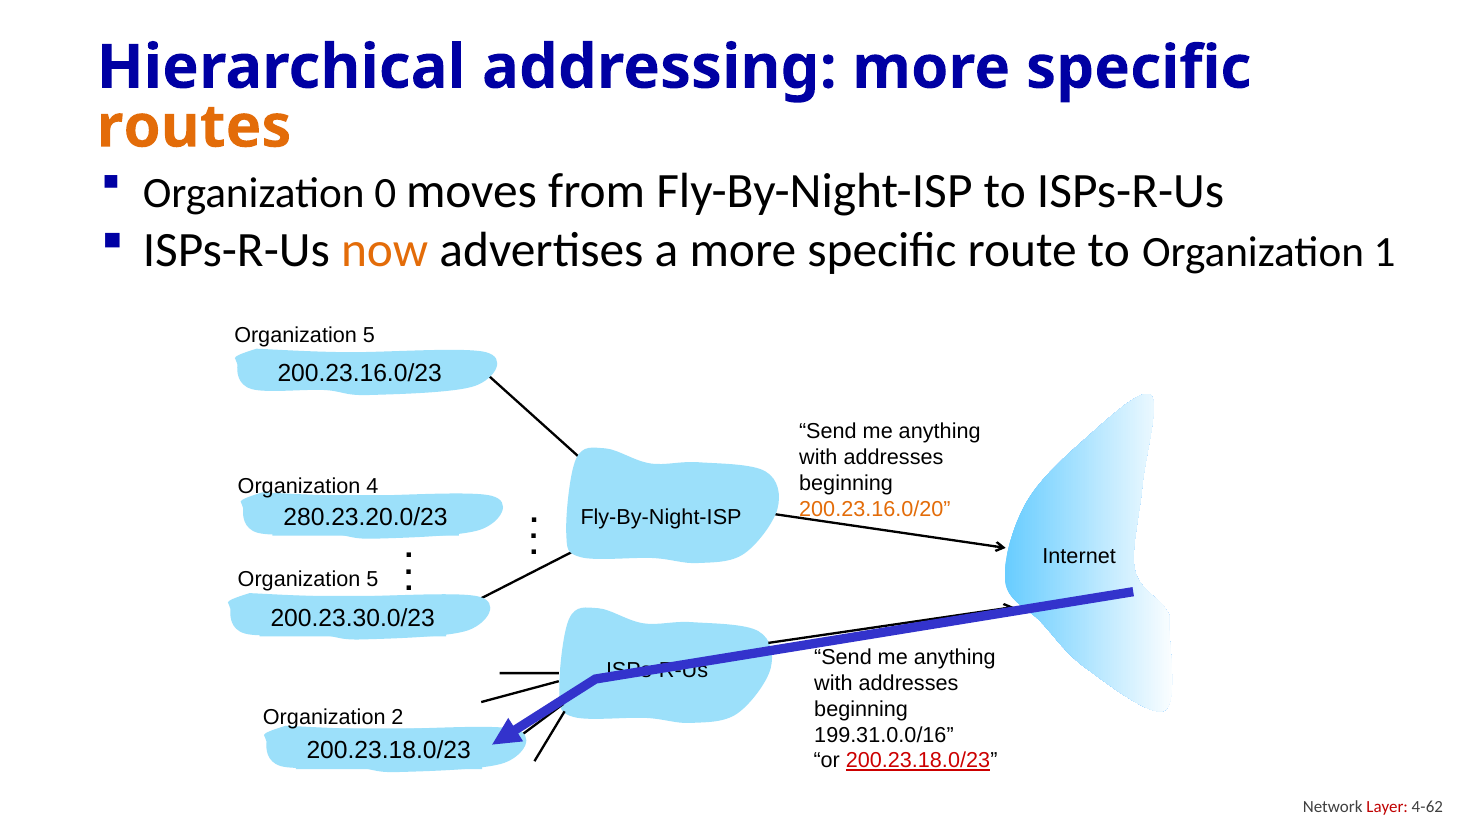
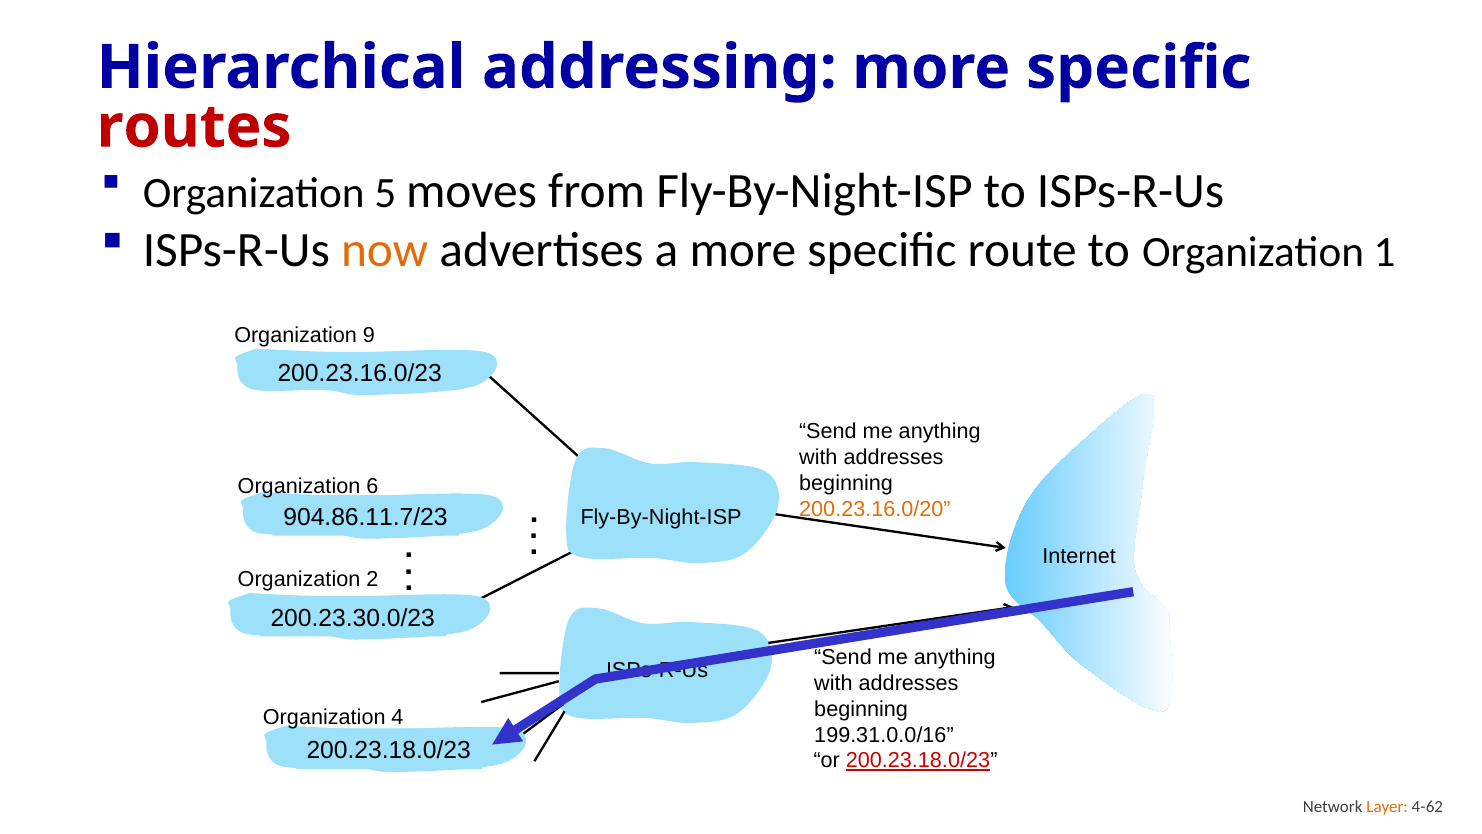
routes colour: orange -> red
0: 0 -> 5
5 at (369, 335): 5 -> 9
4: 4 -> 6
280.23.20.0/23: 280.23.20.0/23 -> 904.86.11.7/23
5 at (372, 580): 5 -> 2
2: 2 -> 4
Layer colour: red -> orange
